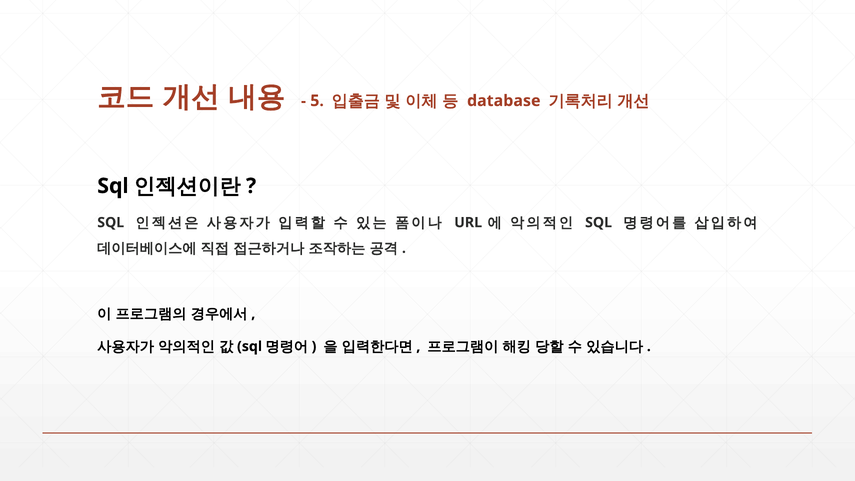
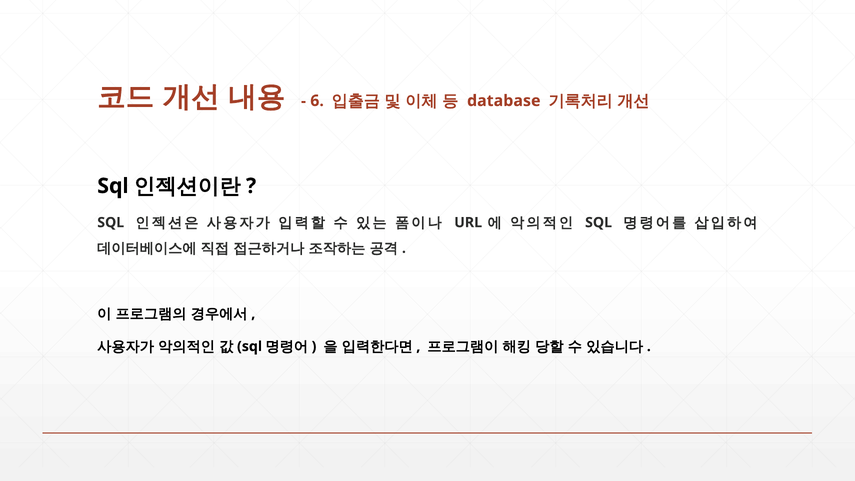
5: 5 -> 6
